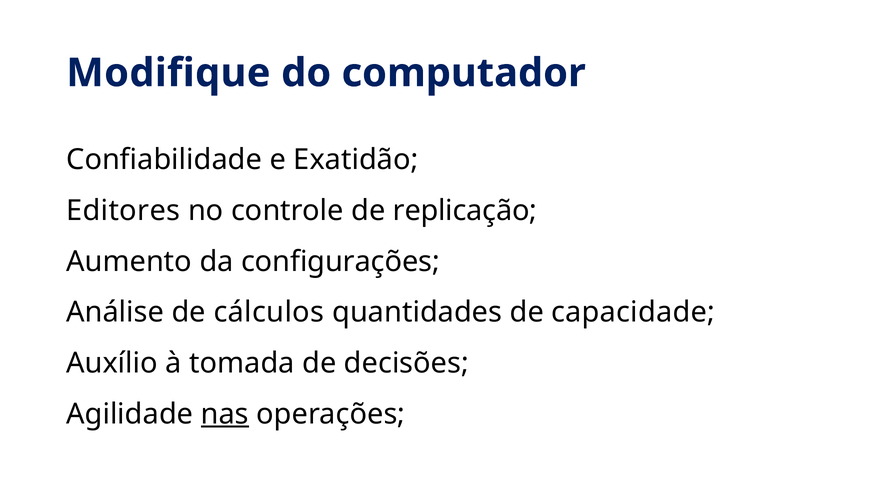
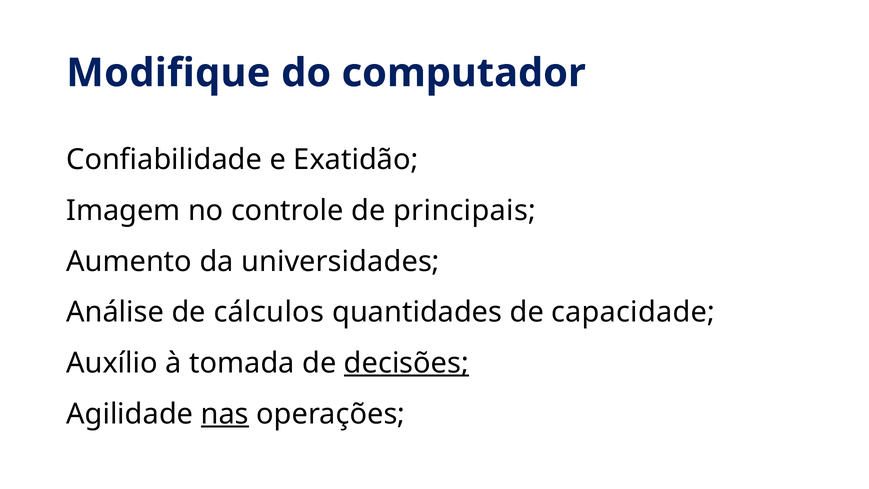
Editores: Editores -> Imagem
replicação: replicação -> principais
configurações: configurações -> universidades
decisões underline: none -> present
